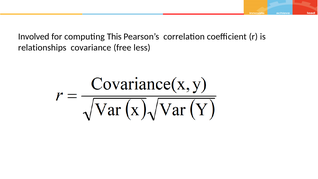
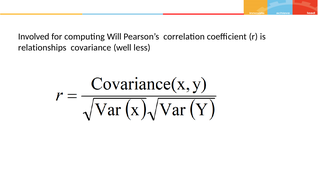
This: This -> Will
free: free -> well
